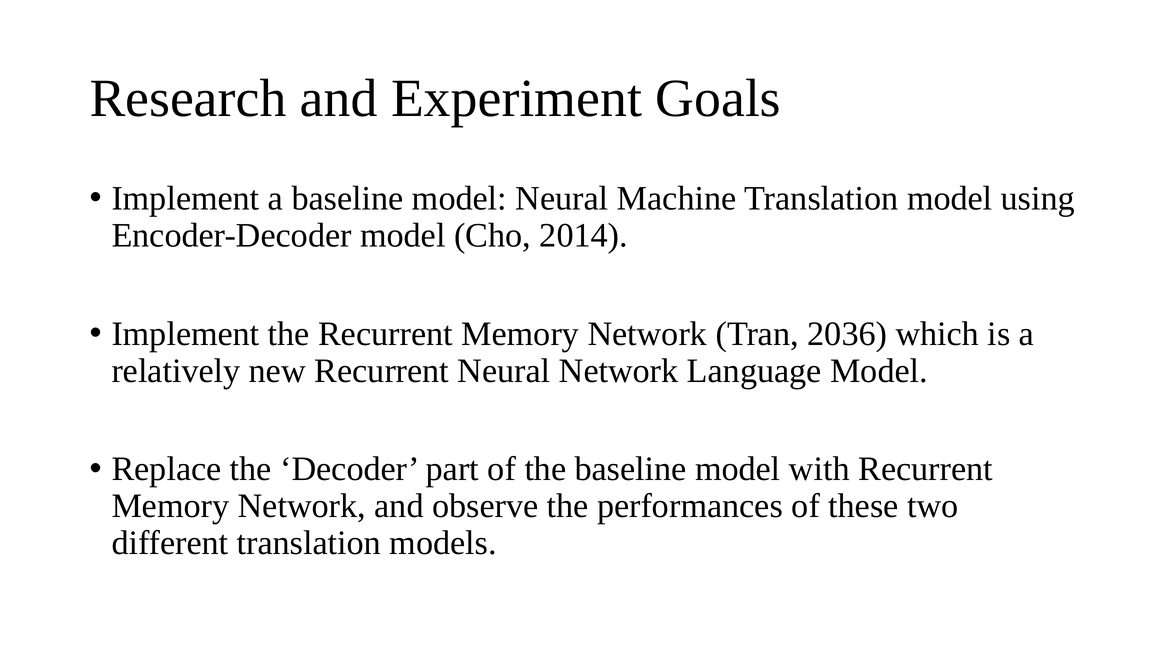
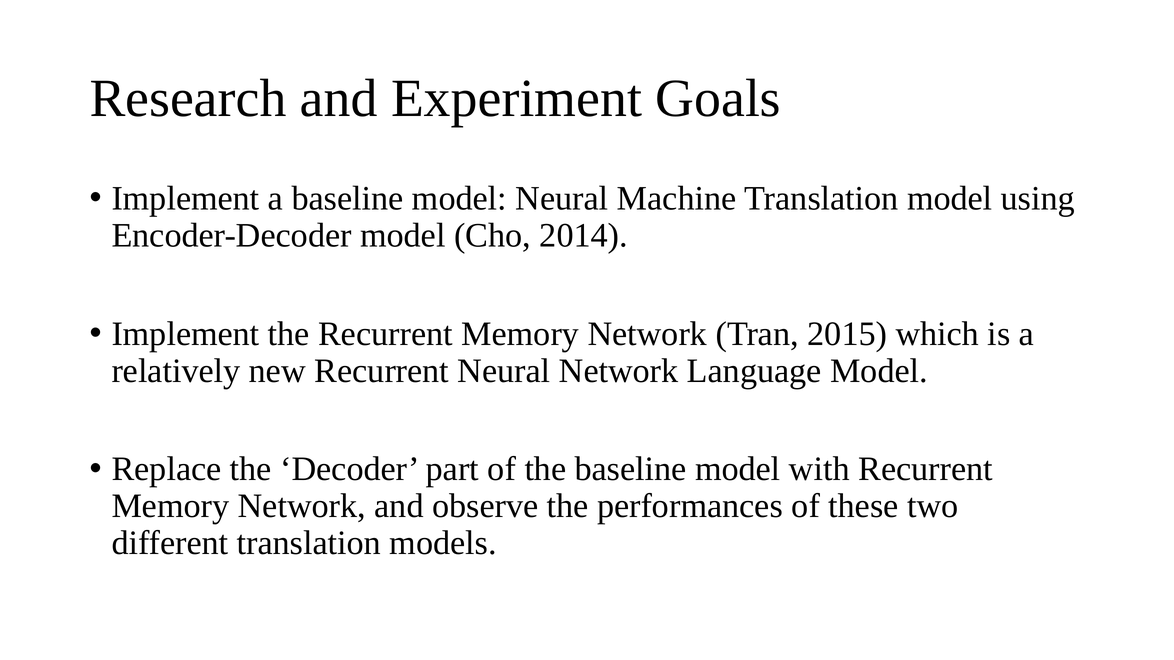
2036: 2036 -> 2015
